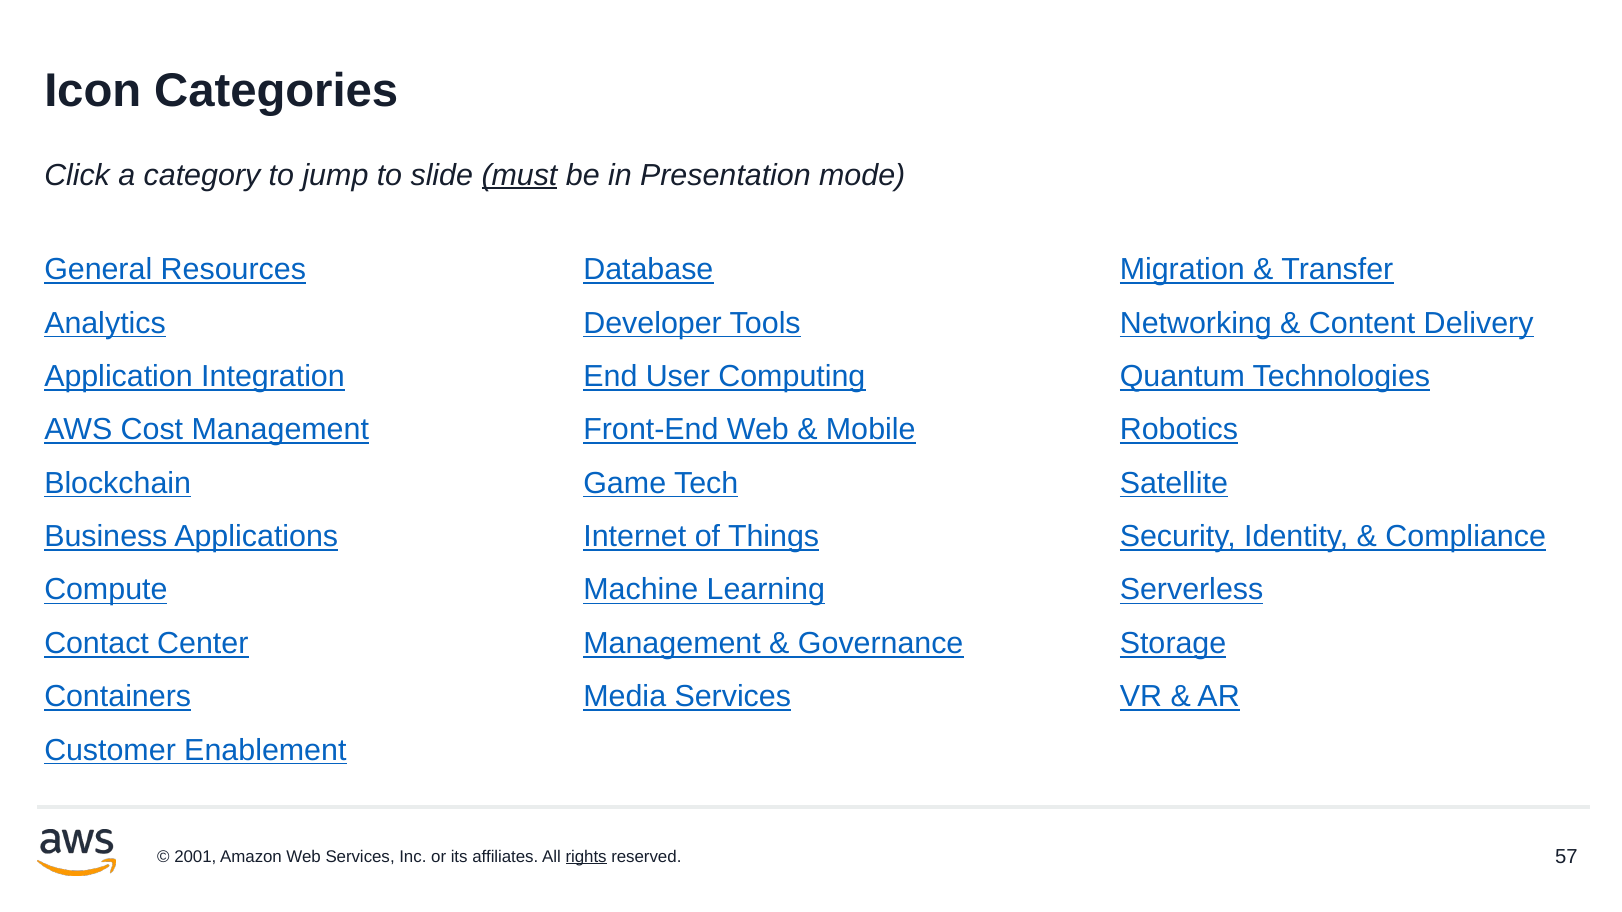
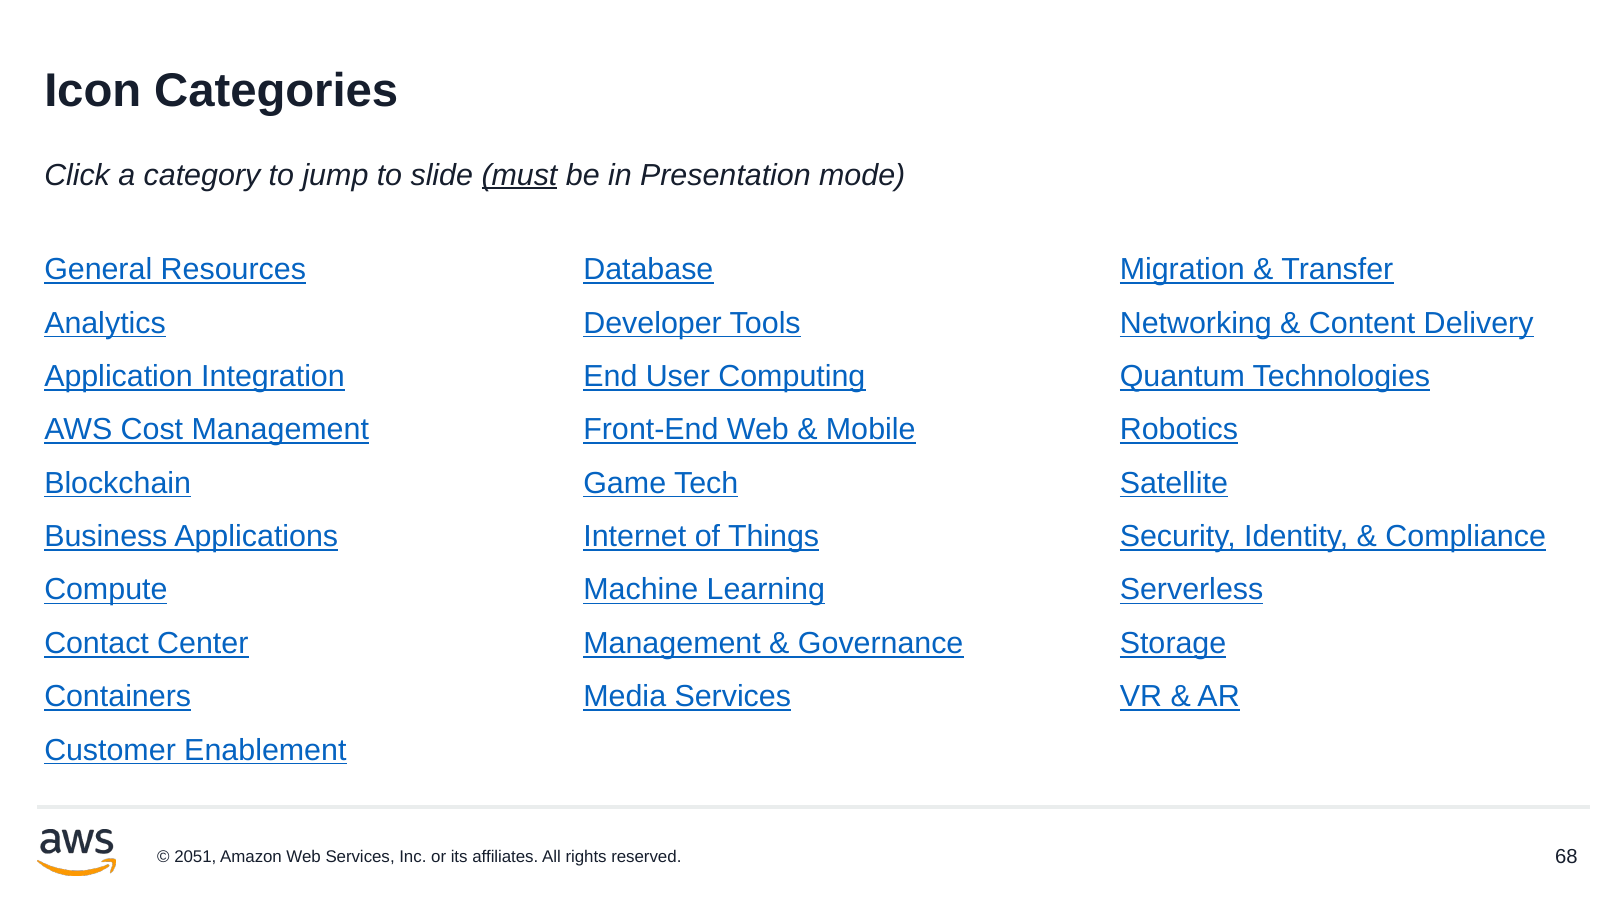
2001: 2001 -> 2051
rights underline: present -> none
57: 57 -> 68
